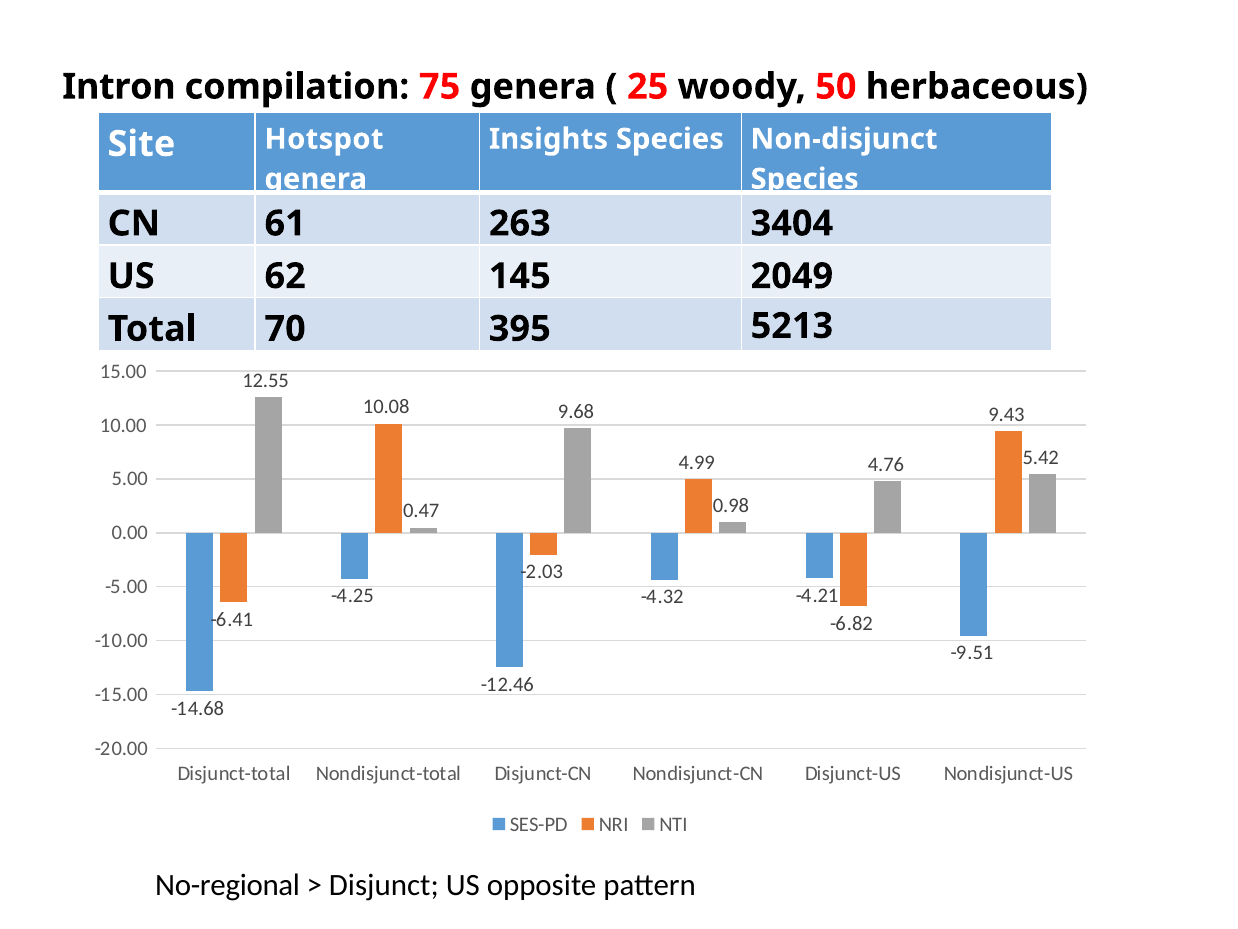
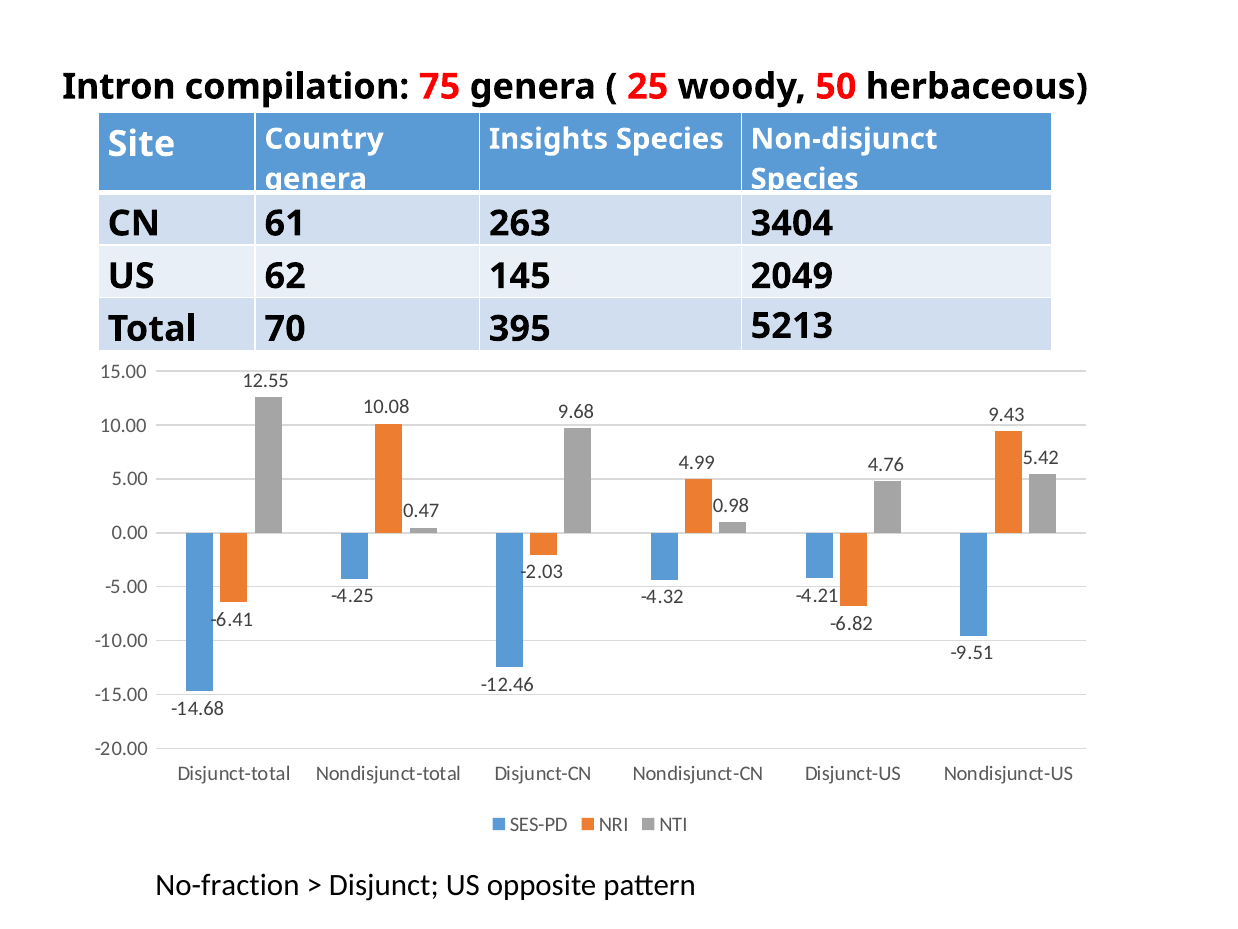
Hotspot: Hotspot -> Country
No-regional: No-regional -> No-fraction
